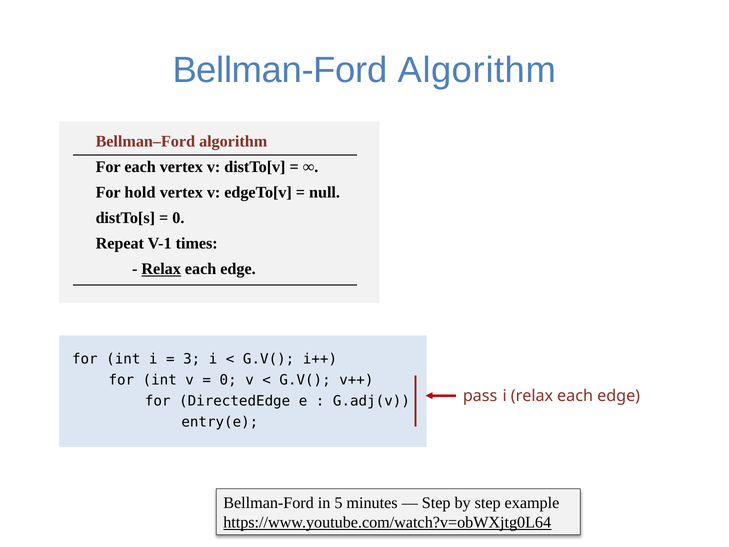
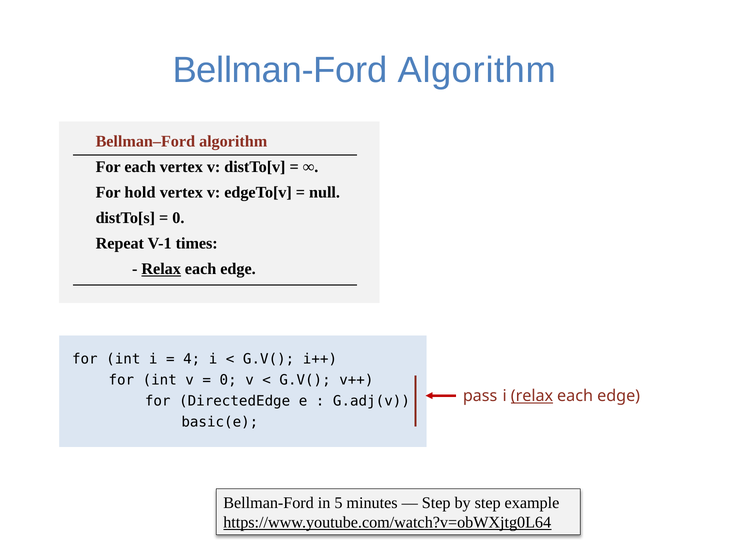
3: 3 -> 4
relax at (532, 396) underline: none -> present
entry(e: entry(e -> basic(e
